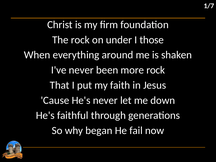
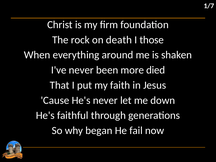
under: under -> death
more rock: rock -> died
